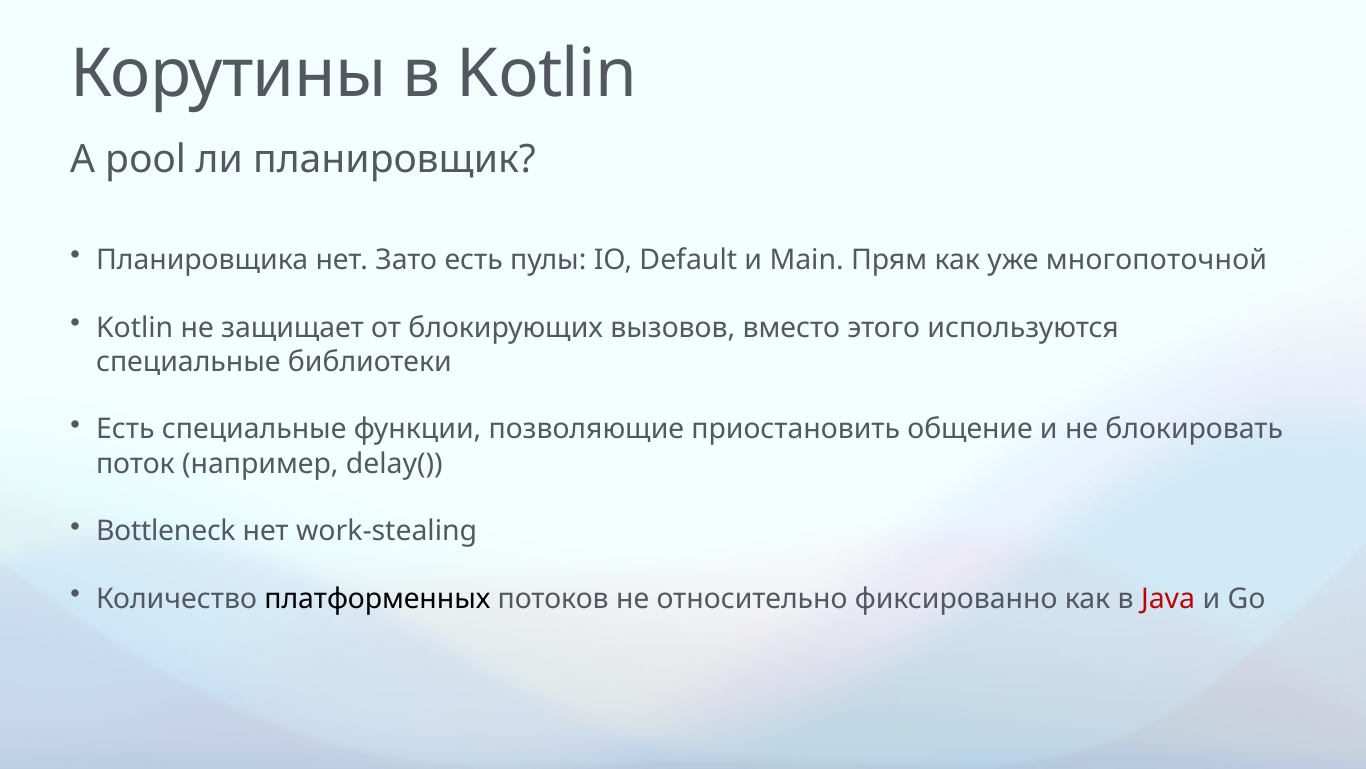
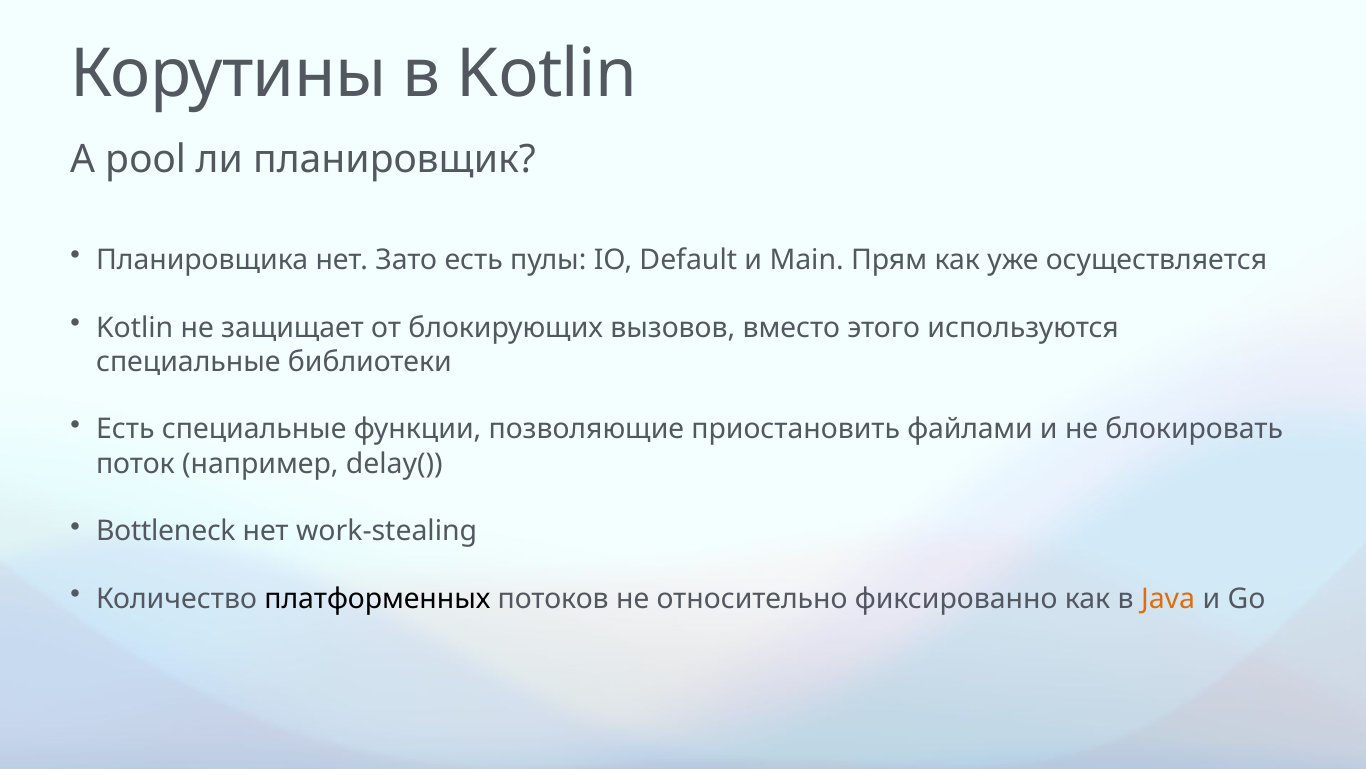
многопоточной: многопоточной -> осуществляется
общение: общение -> файлами
Java colour: red -> orange
